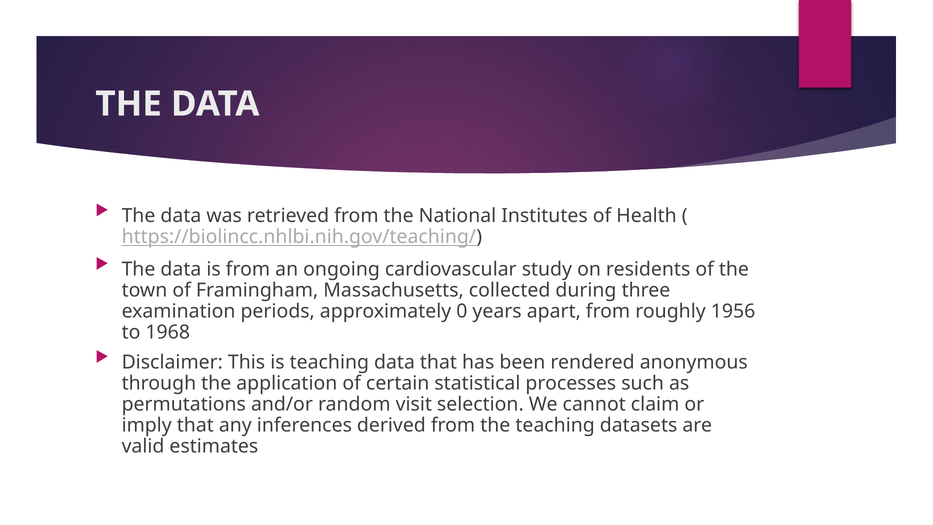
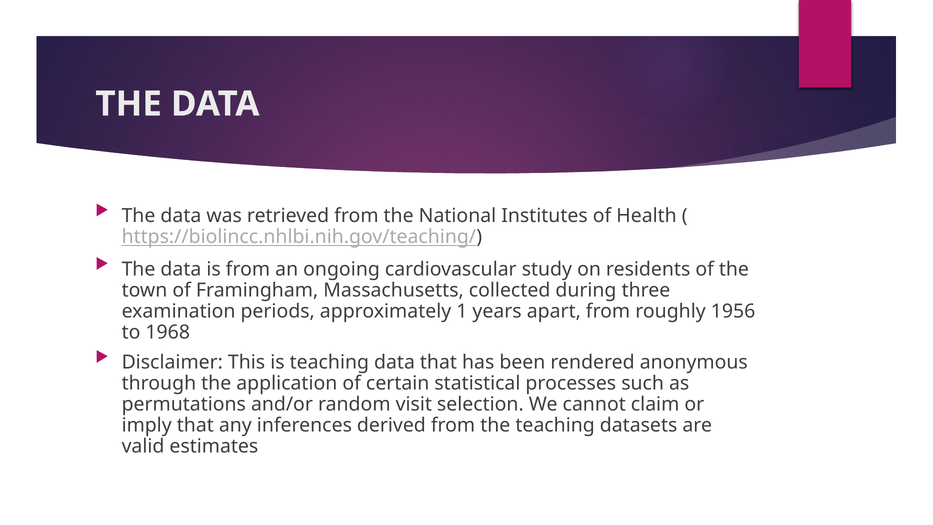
0: 0 -> 1
